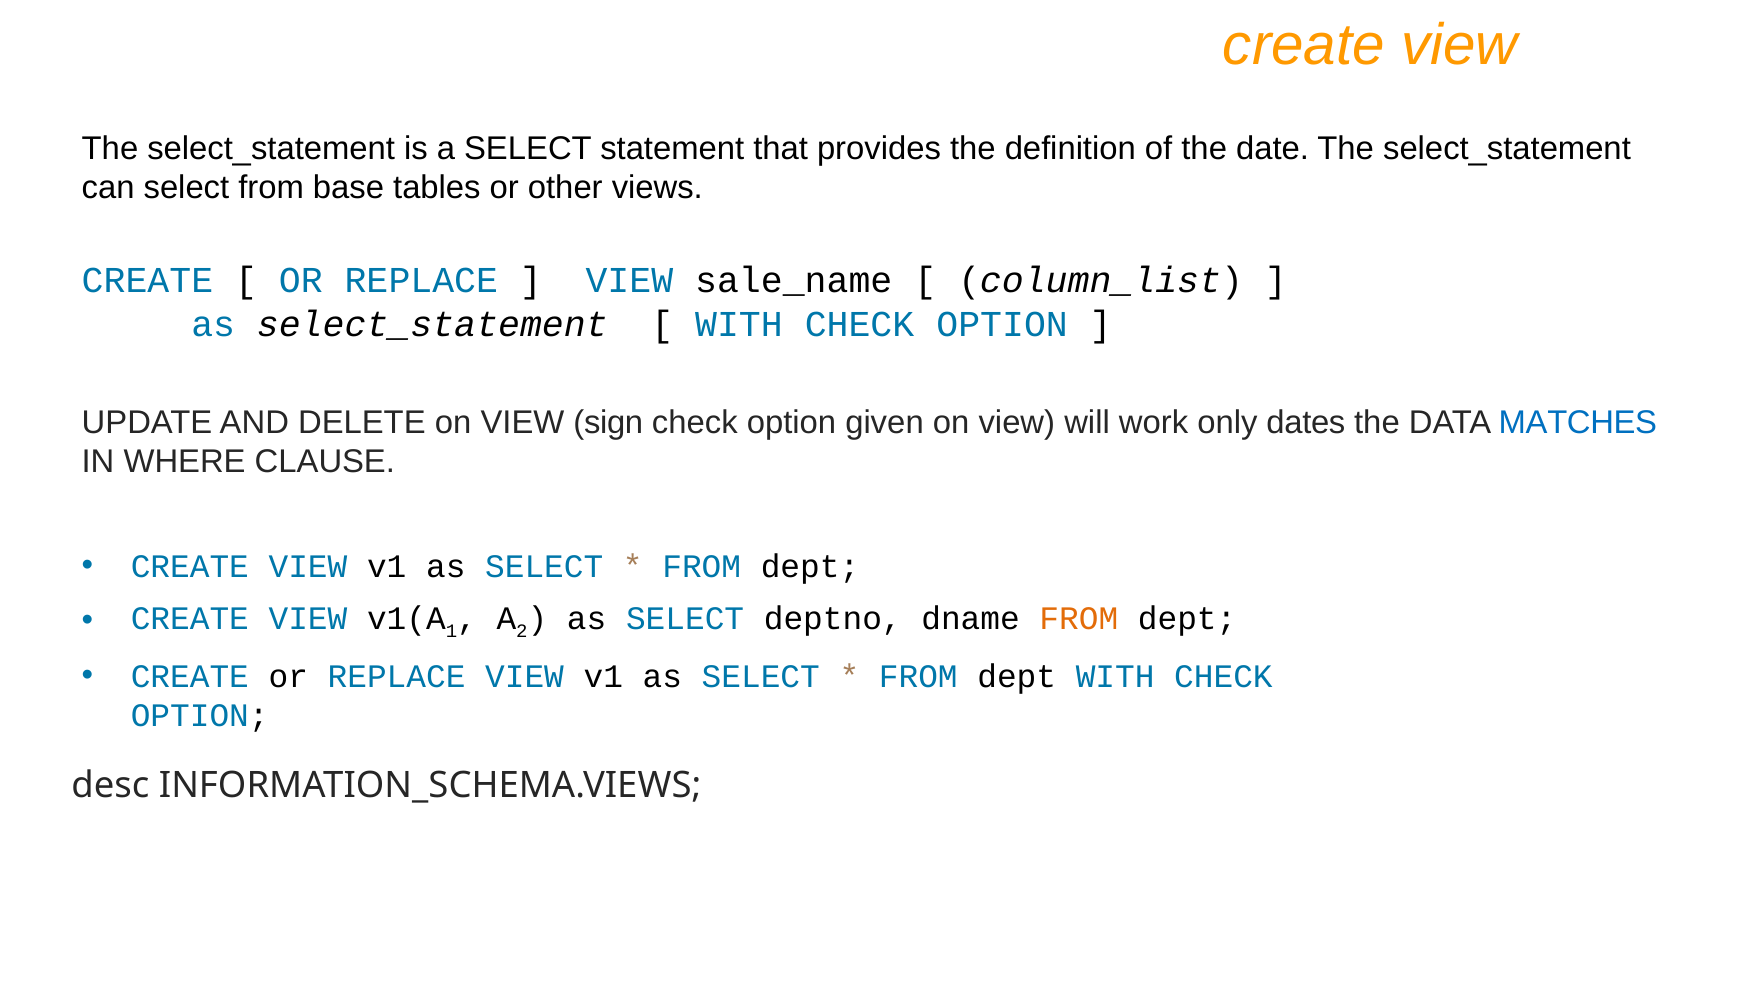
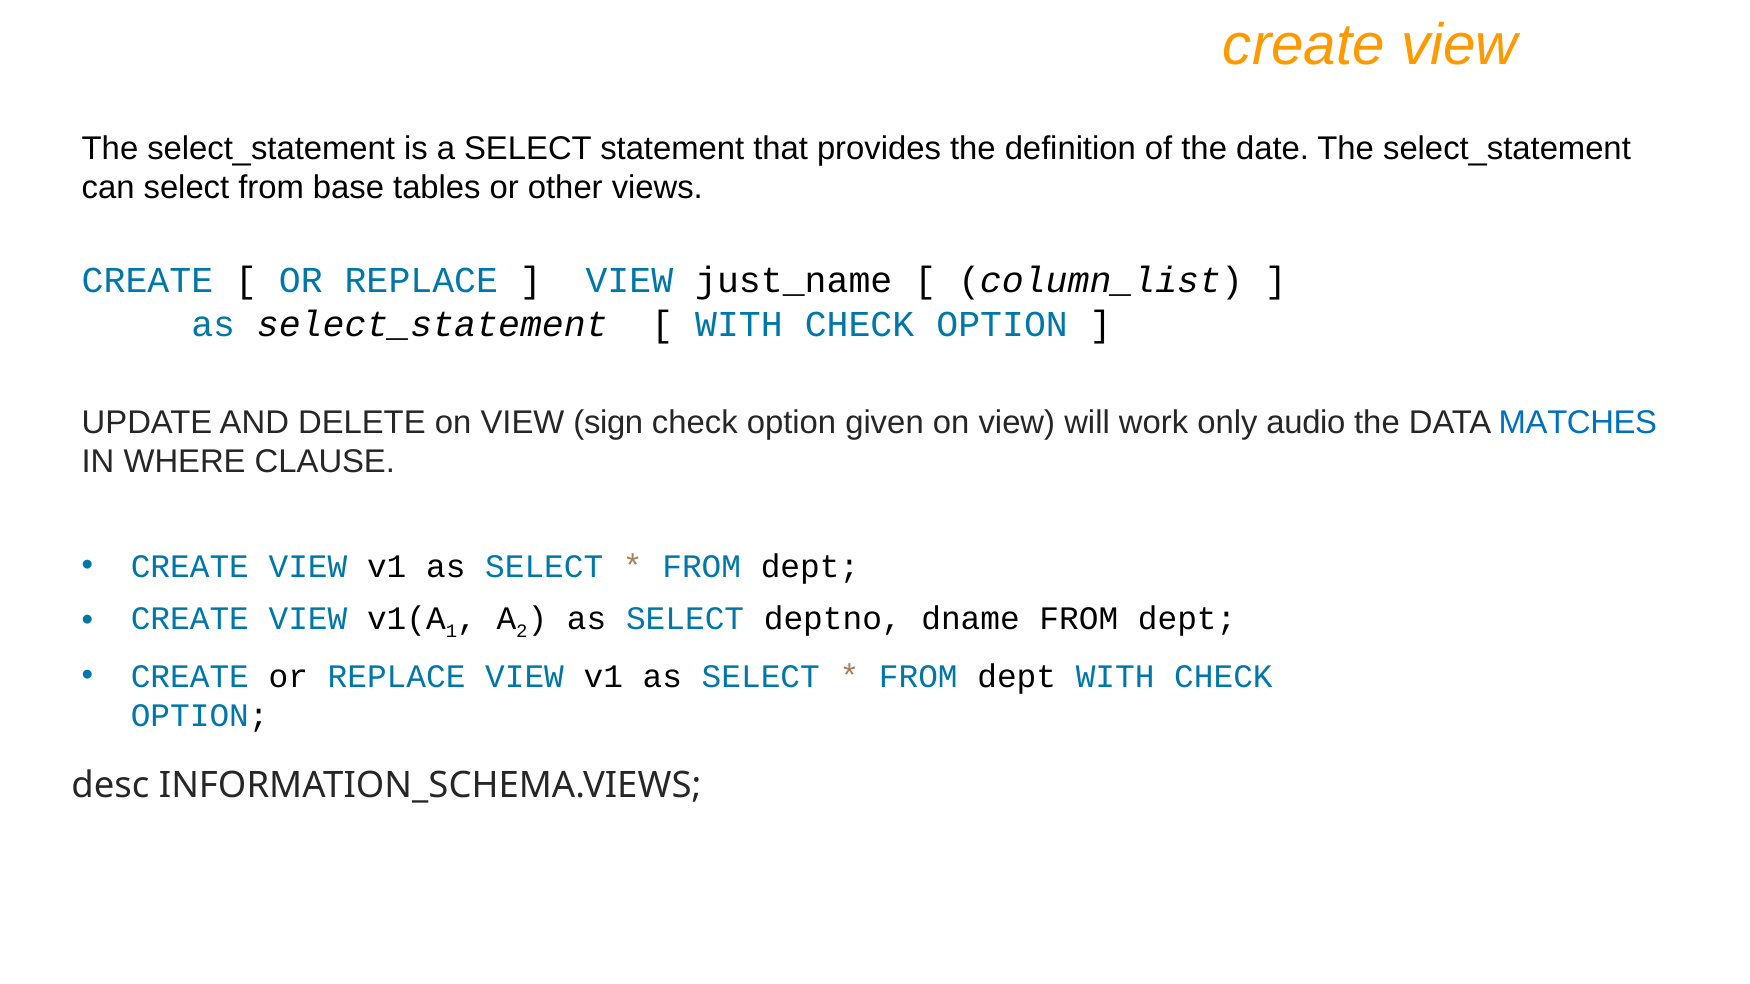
sale_name: sale_name -> just_name
dates: dates -> audio
FROM at (1079, 619) colour: orange -> black
